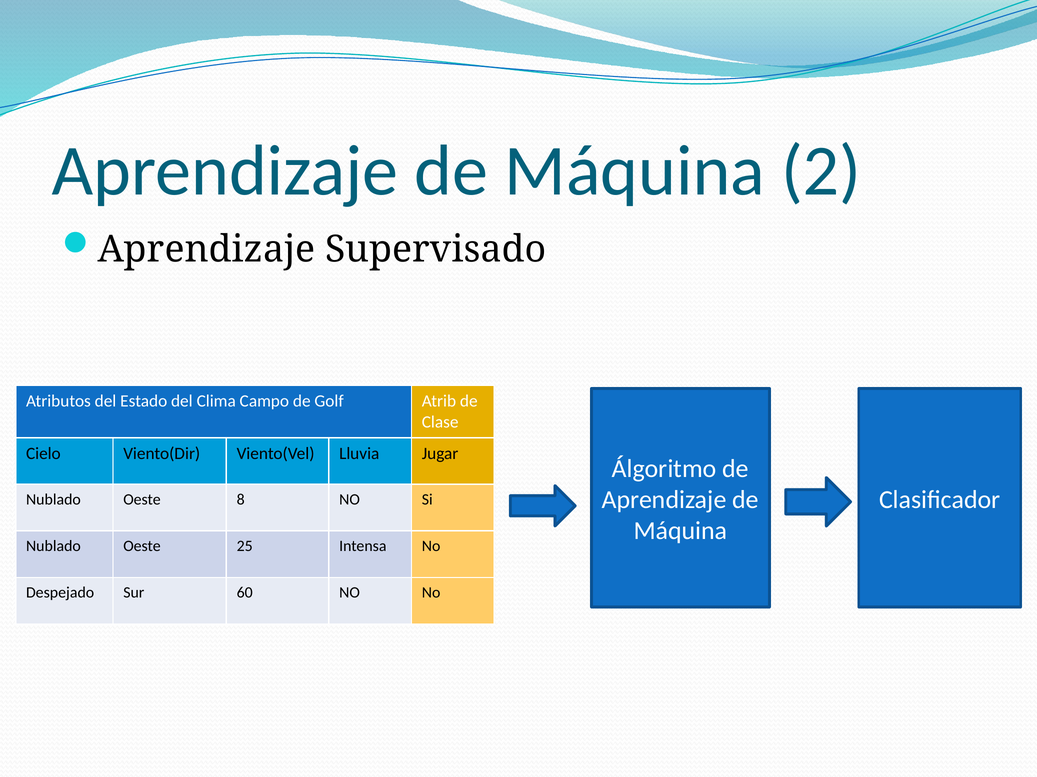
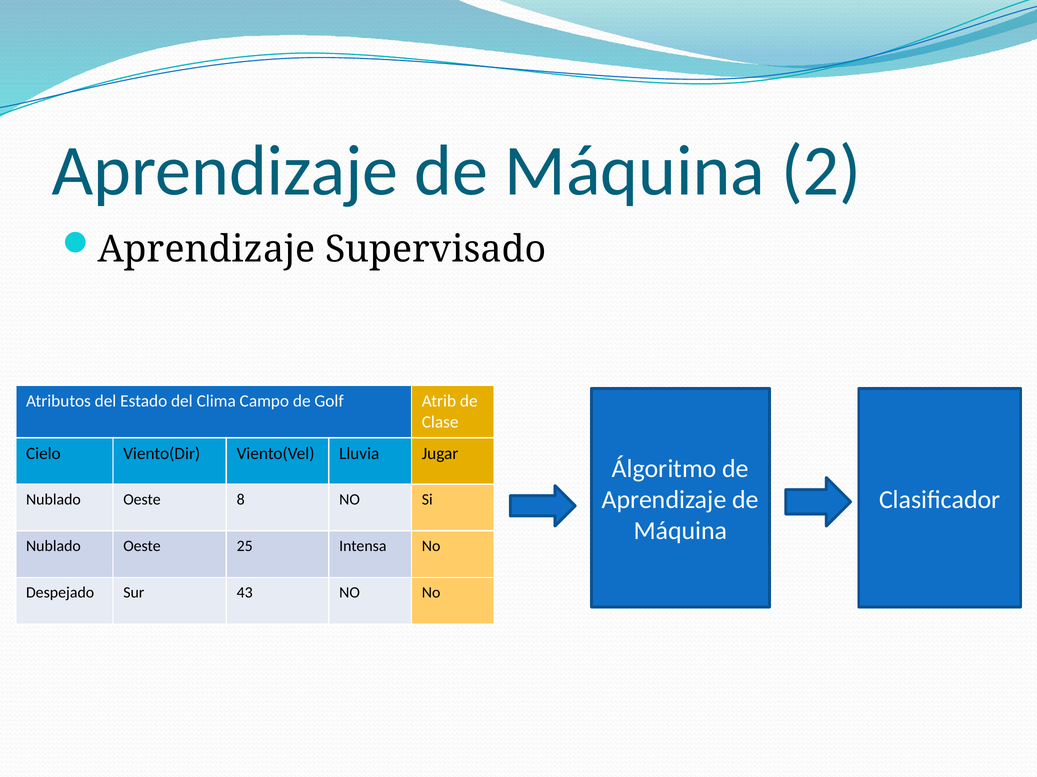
60: 60 -> 43
